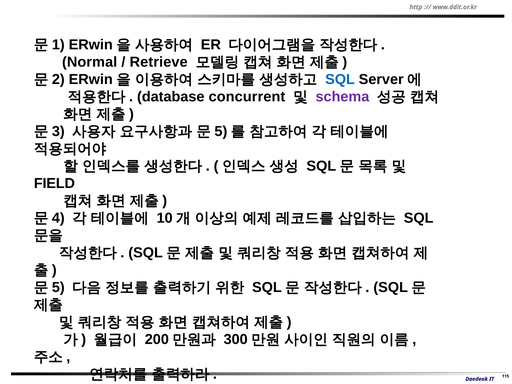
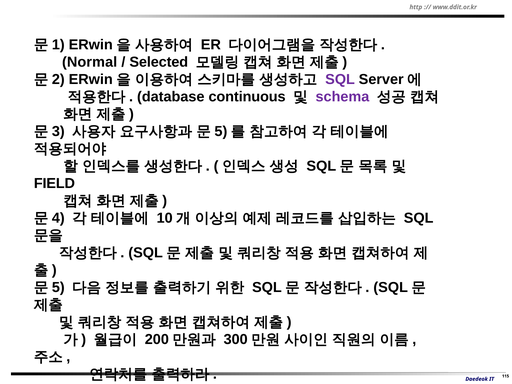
Retrieve: Retrieve -> Selected
SQL at (340, 79) colour: blue -> purple
concurrent: concurrent -> continuous
